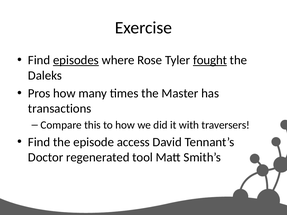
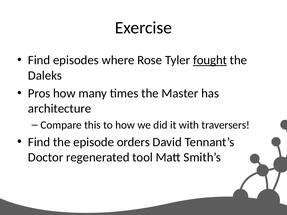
episodes underline: present -> none
transactions: transactions -> architecture
access: access -> orders
